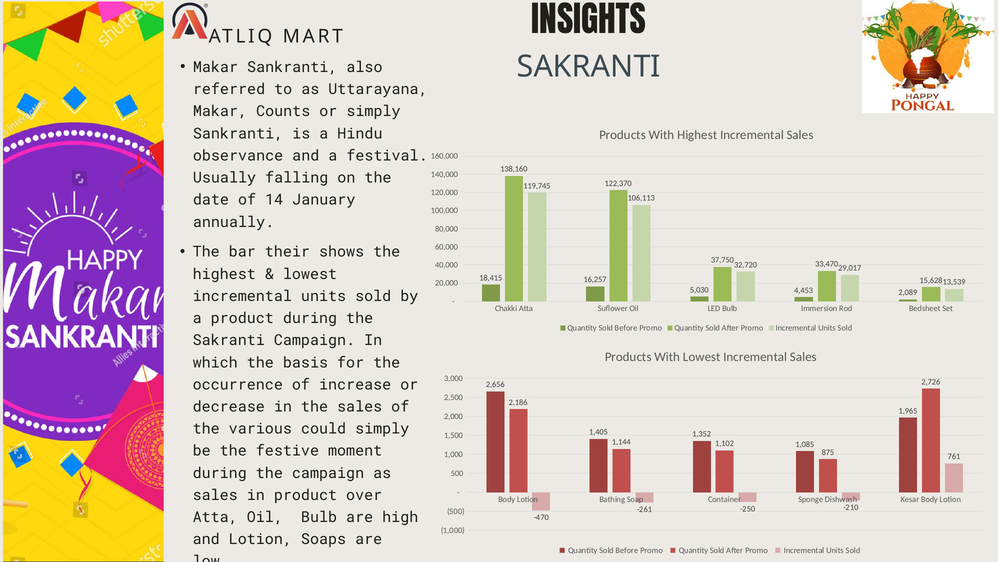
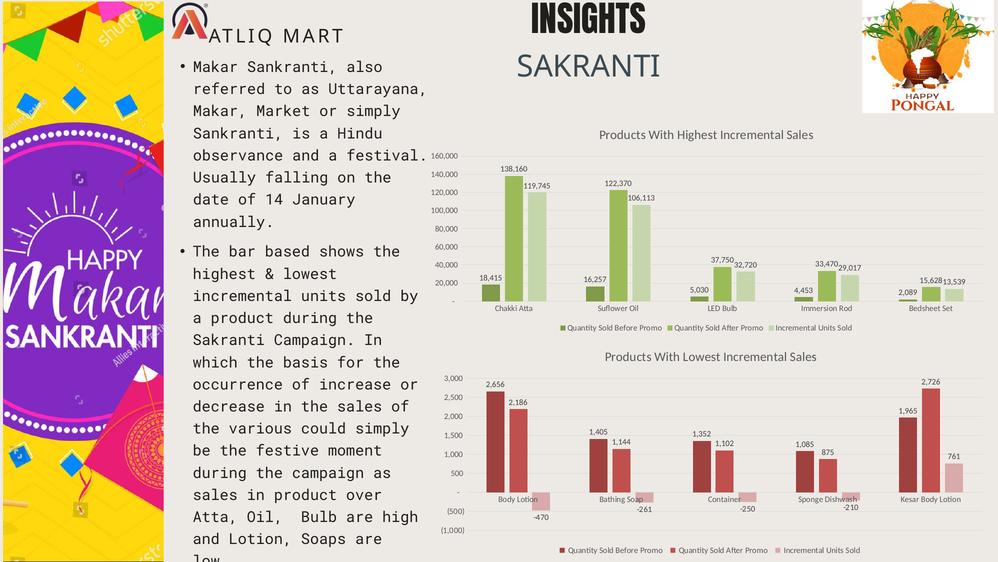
Counts: Counts -> Market
their: their -> based
